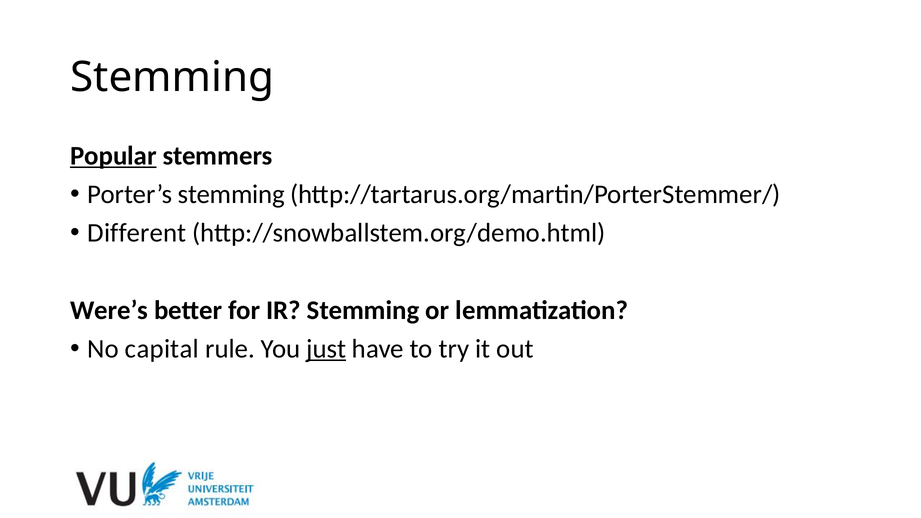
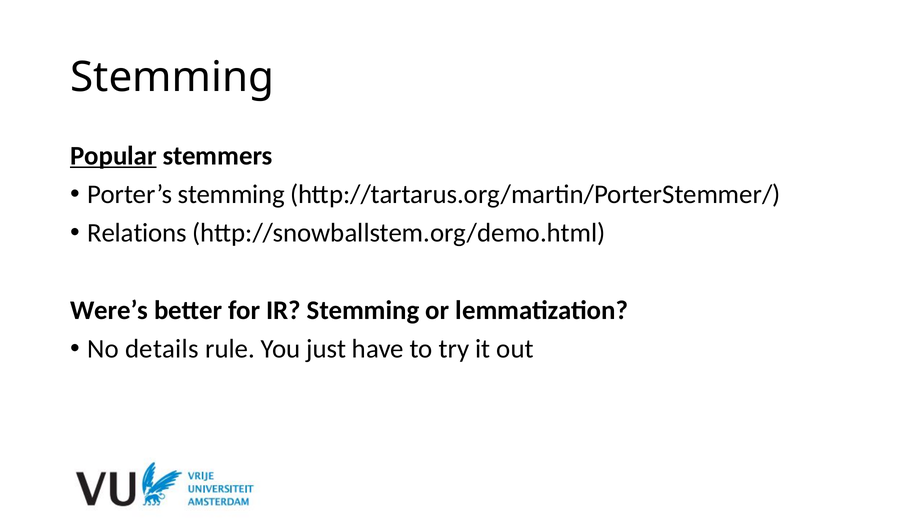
Different: Different -> Relations
capital: capital -> details
just underline: present -> none
